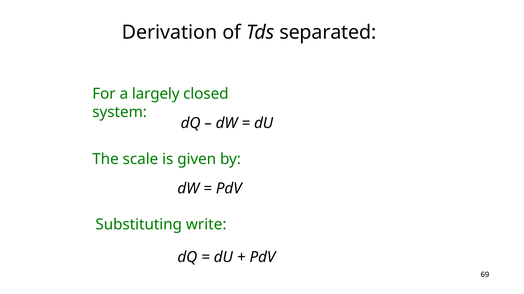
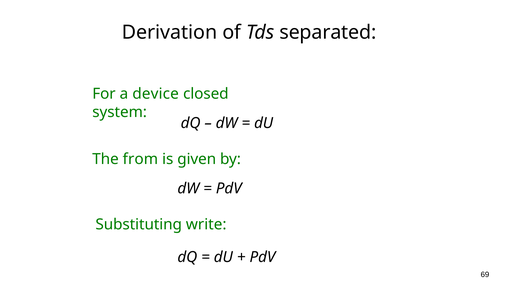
largely: largely -> device
scale: scale -> from
